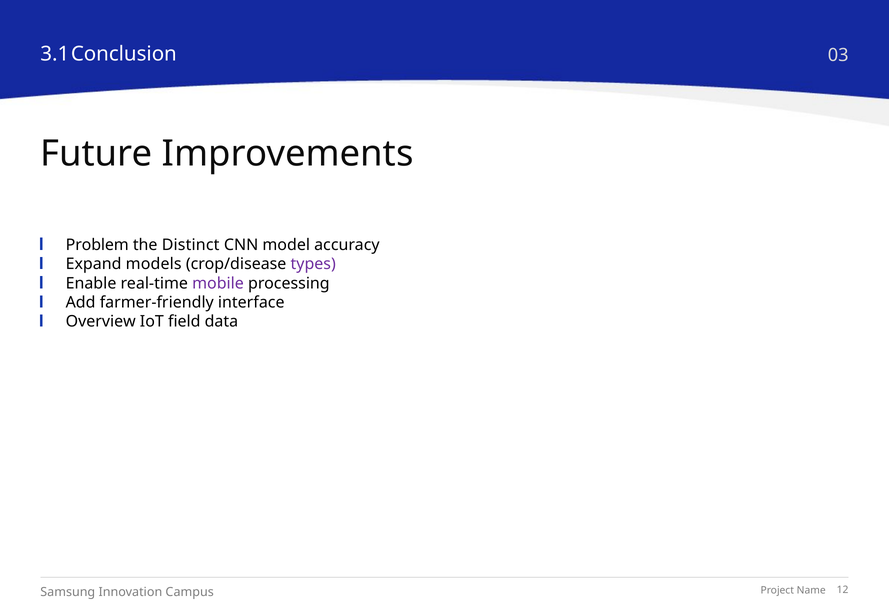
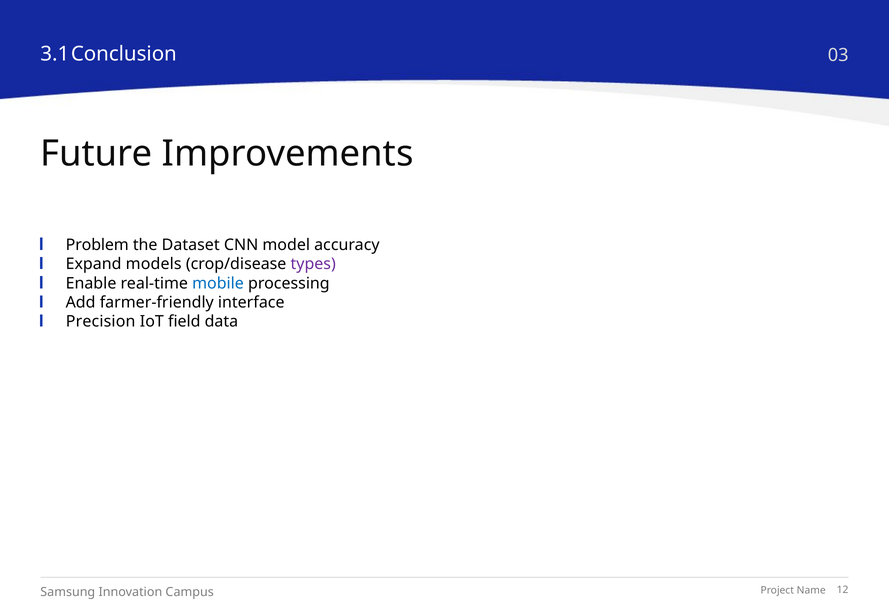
Distinct: Distinct -> Dataset
mobile colour: purple -> blue
Overview: Overview -> Precision
